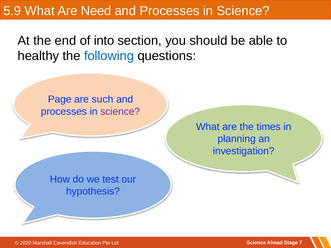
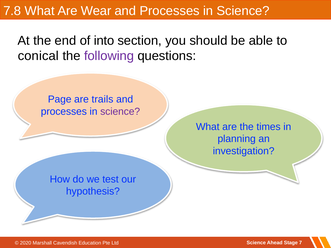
5.9: 5.9 -> 7.8
Need: Need -> Wear
healthy: healthy -> conical
following colour: blue -> purple
such: such -> trails
